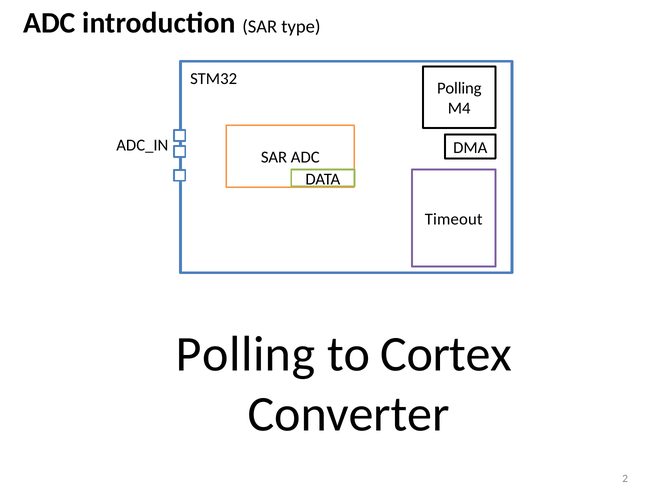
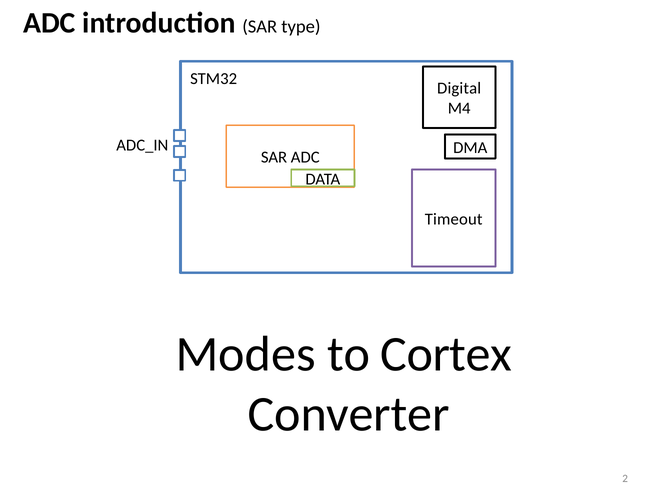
Polling at (459, 88): Polling -> Digital
Polling at (246, 354): Polling -> Modes
